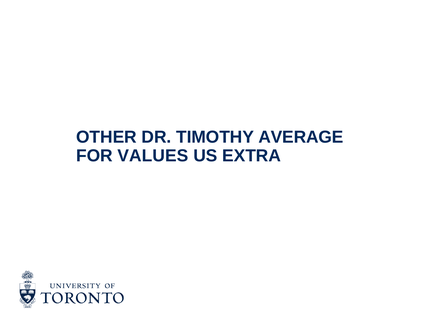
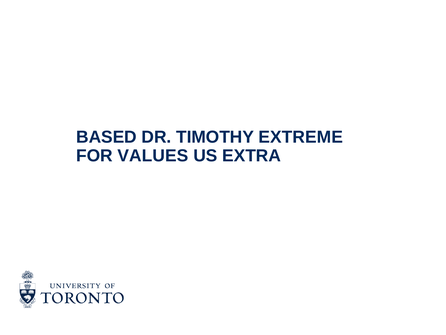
OTHER: OTHER -> BASED
AVERAGE: AVERAGE -> EXTREME
